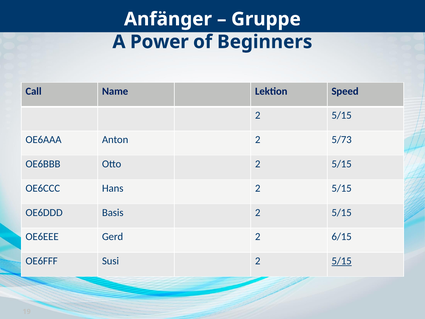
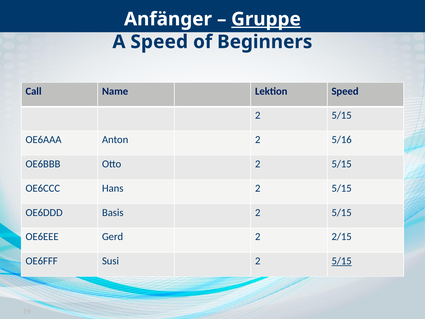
Gruppe underline: none -> present
A Power: Power -> Speed
5/73: 5/73 -> 5/16
6/15: 6/15 -> 2/15
